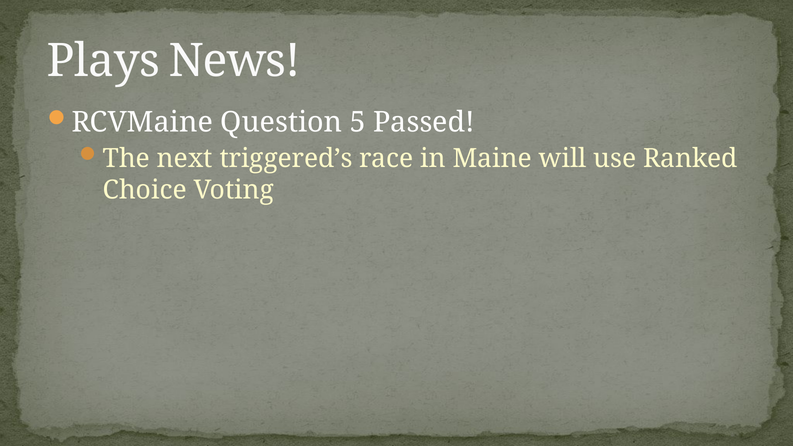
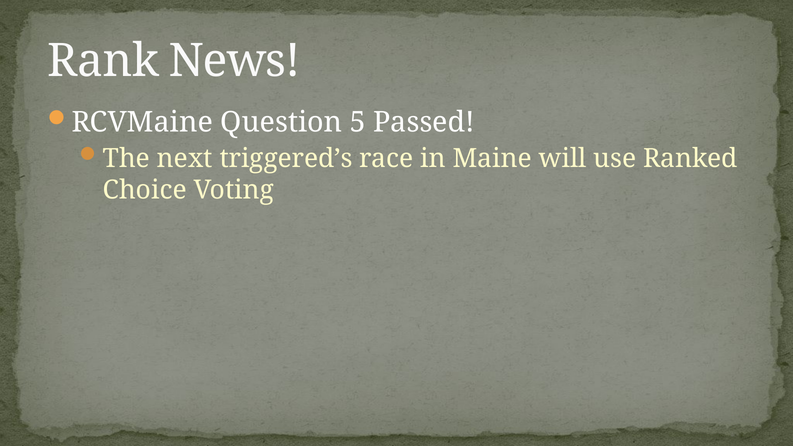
Plays: Plays -> Rank
